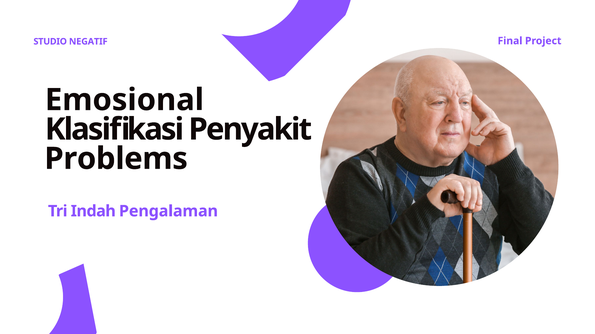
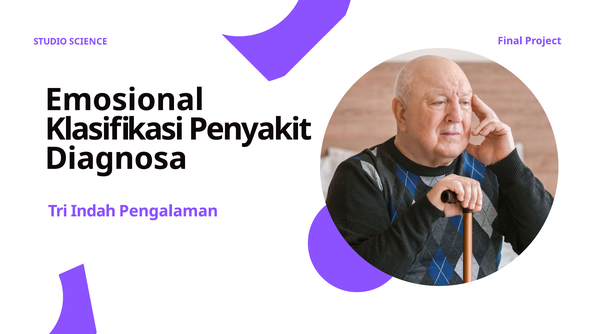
NEGATIF: NEGATIF -> SCIENCE
Problems: Problems -> Diagnosa
